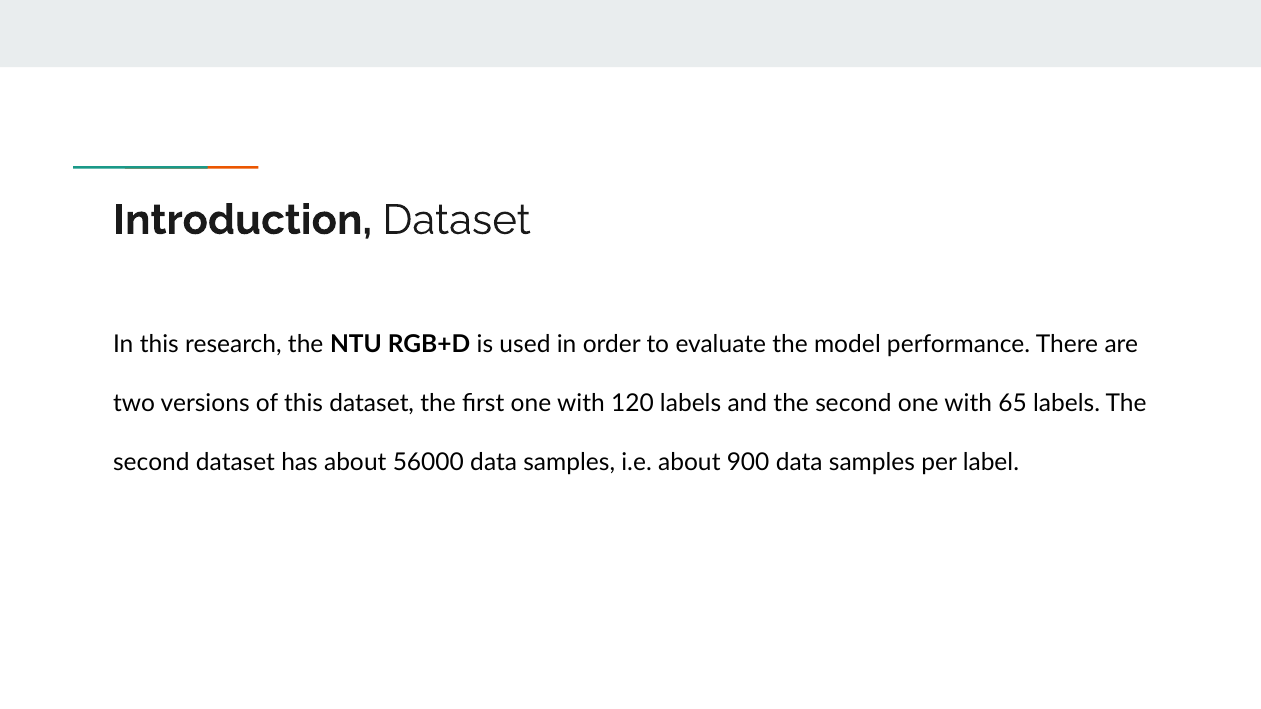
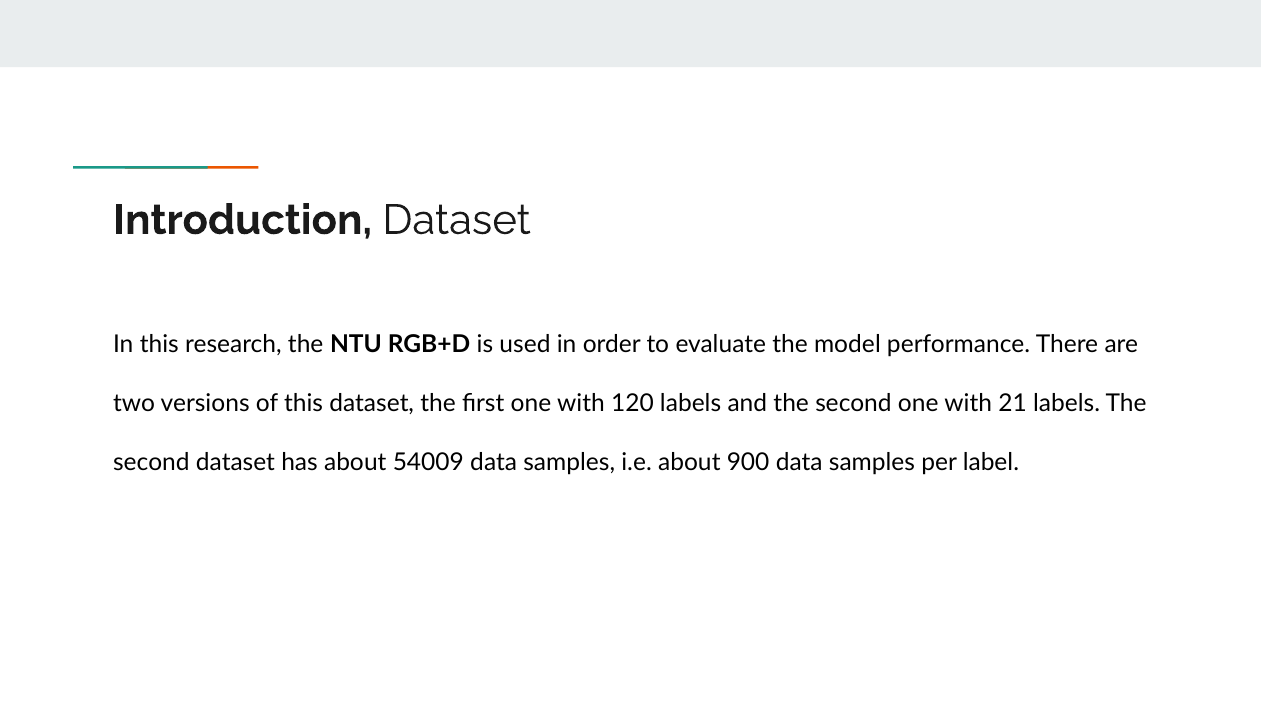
65: 65 -> 21
56000: 56000 -> 54009
